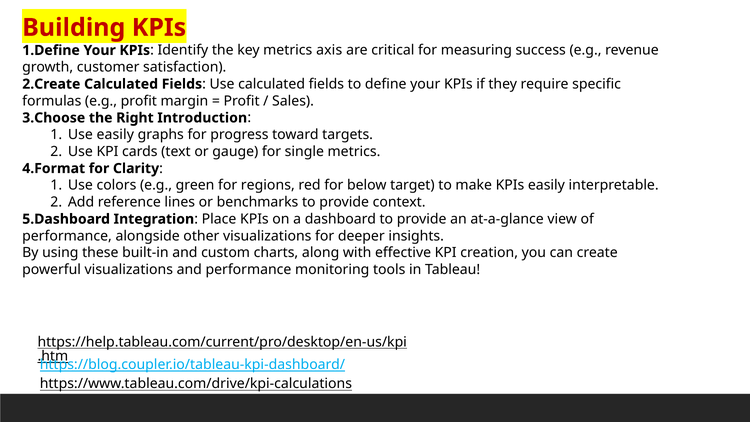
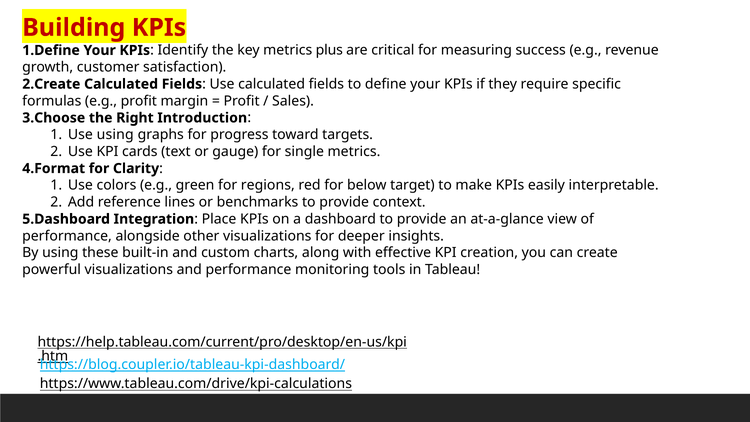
axis: axis -> plus
Use easily: easily -> using
